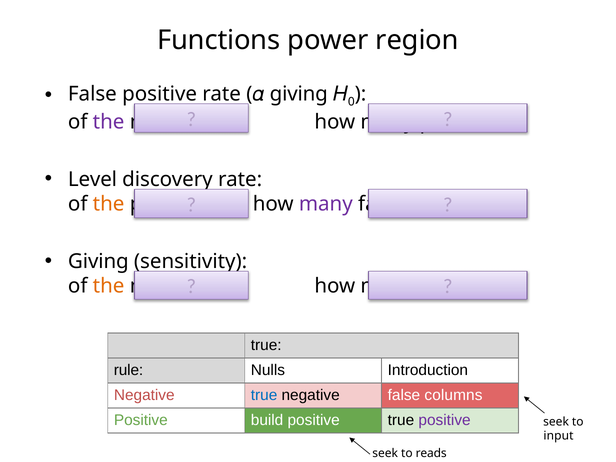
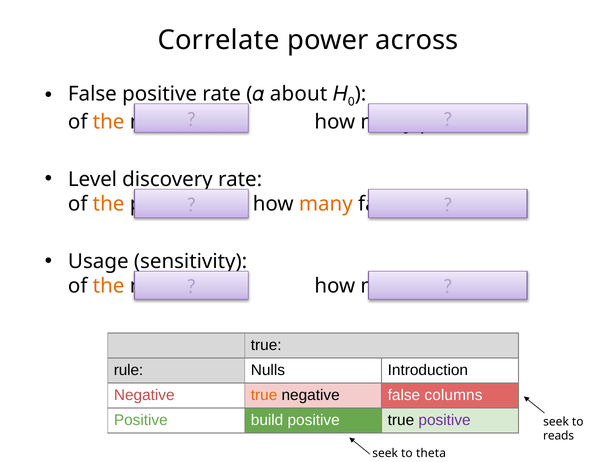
Functions: Functions -> Correlate
region: region -> across
giving at (299, 94): giving -> about
the at (109, 122) colour: purple -> orange
many at (326, 204) colour: purple -> orange
Giving at (98, 261): Giving -> Usage
true at (264, 395) colour: blue -> orange
input: input -> reads
reads: reads -> theta
